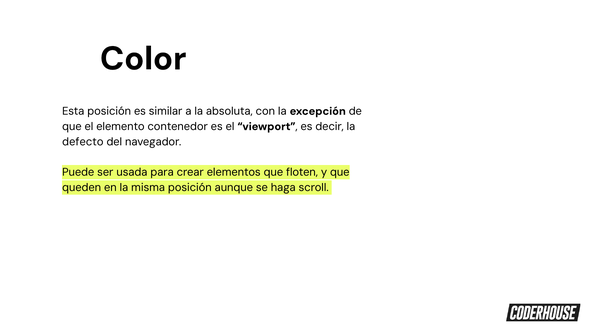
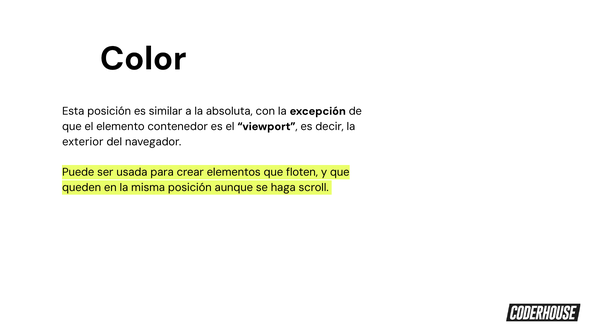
defecto: defecto -> exterior
